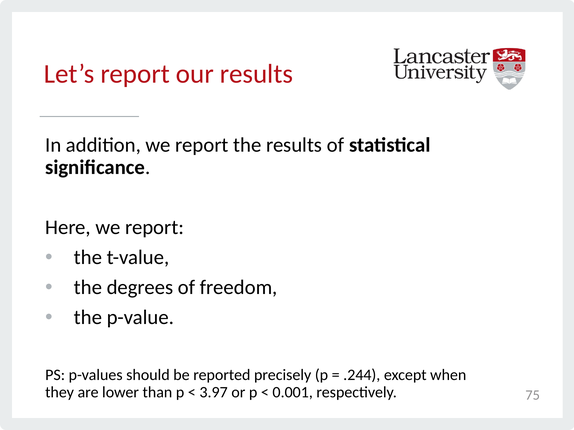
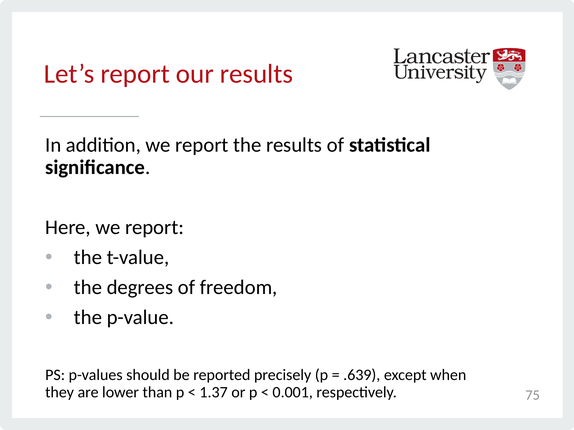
.244: .244 -> .639
3.97: 3.97 -> 1.37
